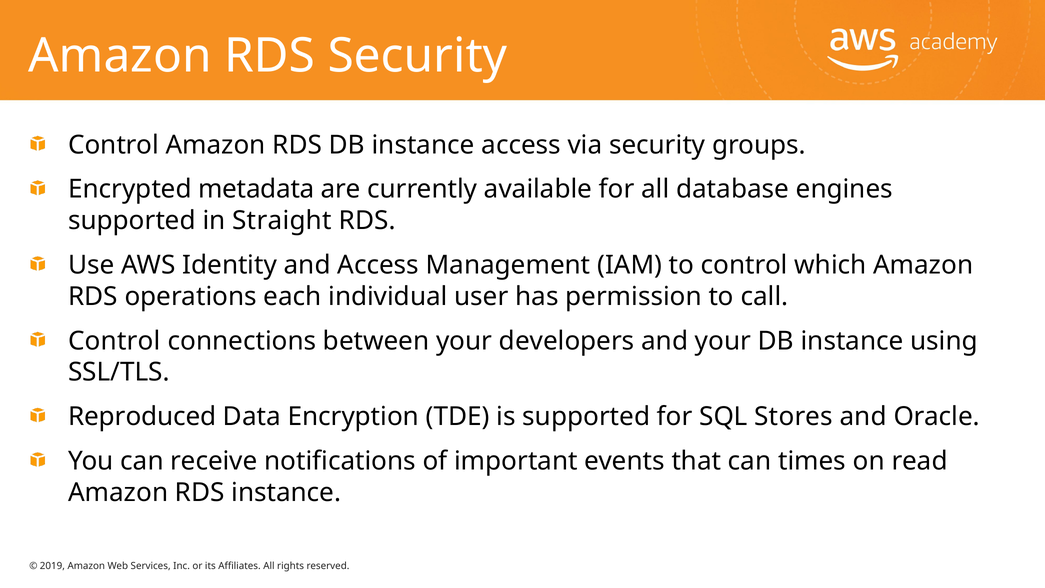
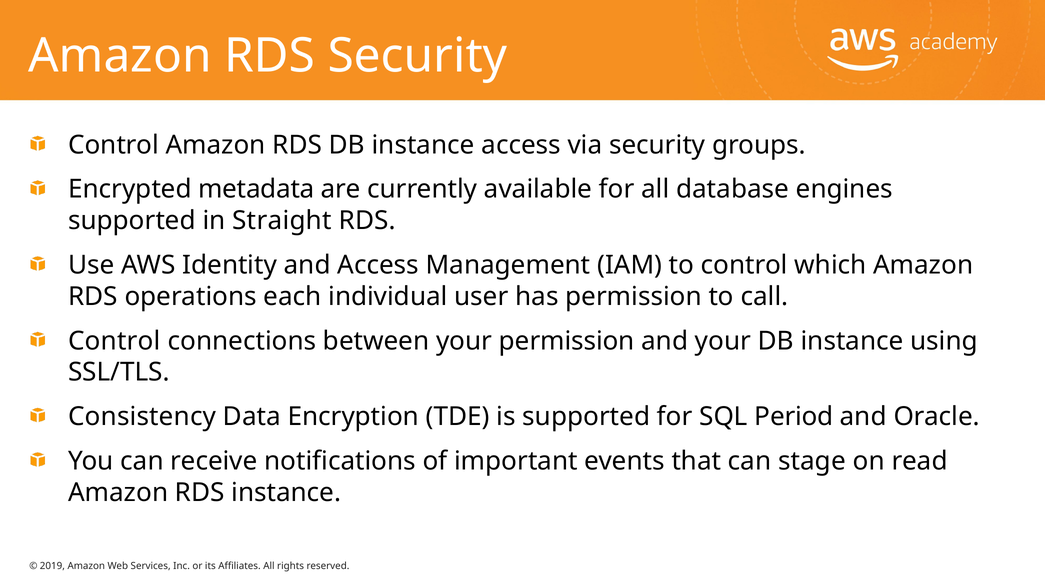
your developers: developers -> permission
Reproduced: Reproduced -> Consistency
Stores: Stores -> Period
times: times -> stage
